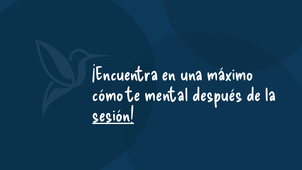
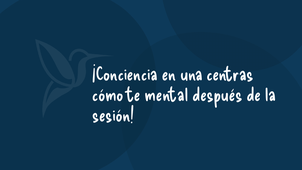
¡Encuentra: ¡Encuentra -> ¡Conciencia
máximo: máximo -> centras
sesión underline: present -> none
